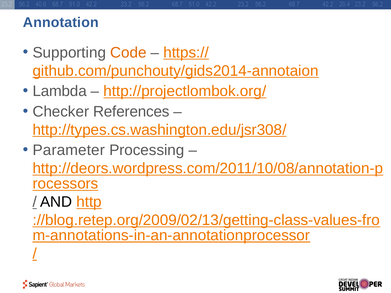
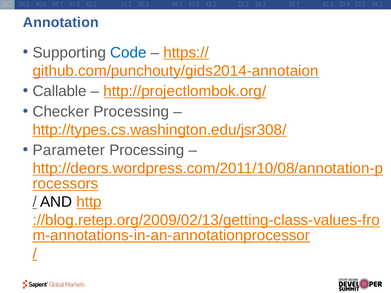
Code colour: orange -> blue
Lambda: Lambda -> Callable
Checker References: References -> Processing
